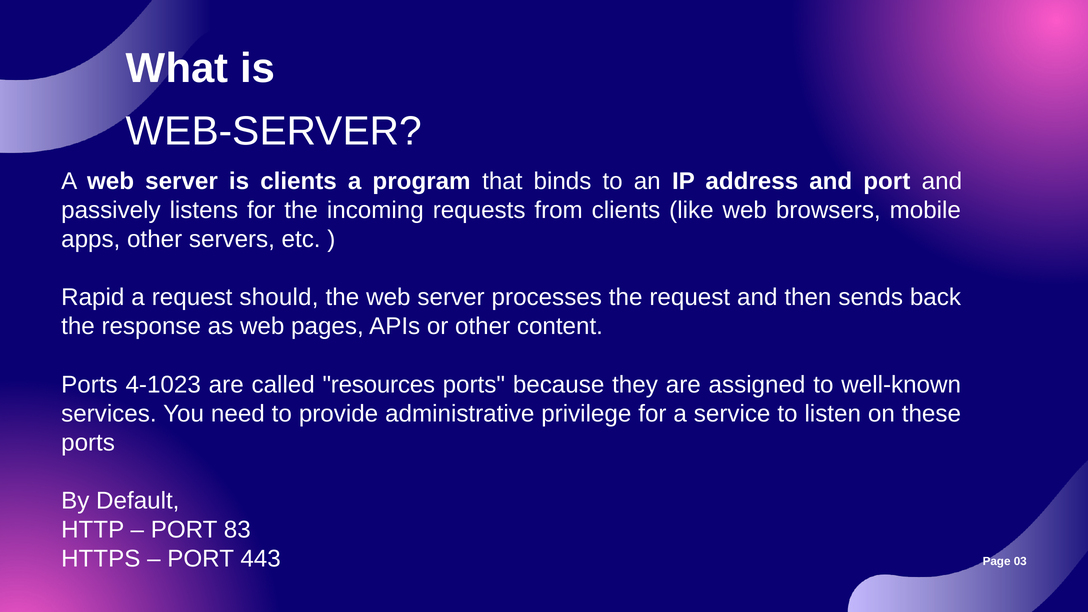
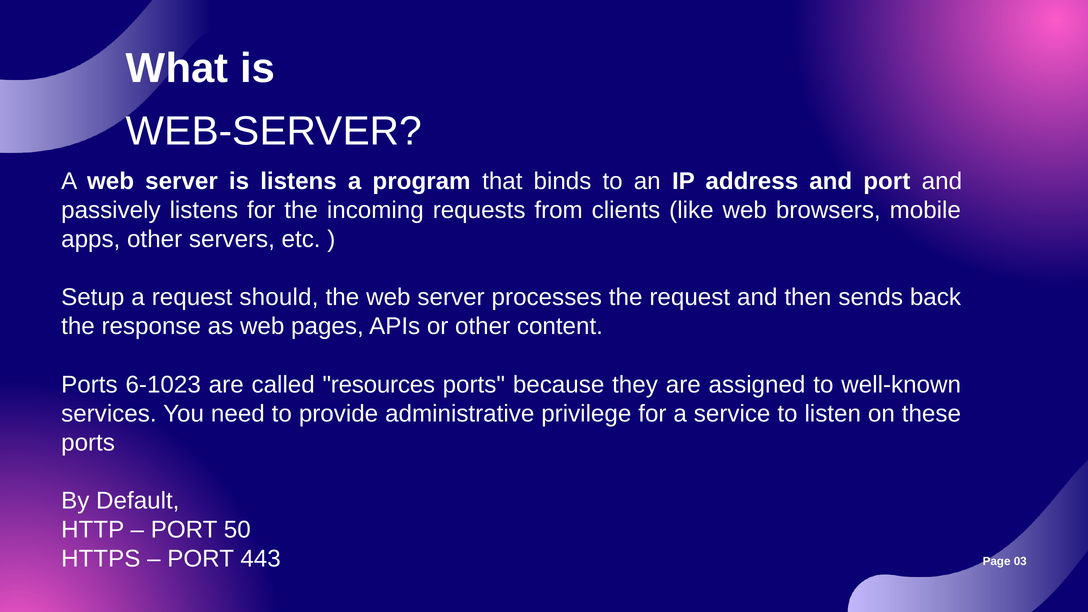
is clients: clients -> listens
Rapid: Rapid -> Setup
4-1023: 4-1023 -> 6-1023
83: 83 -> 50
